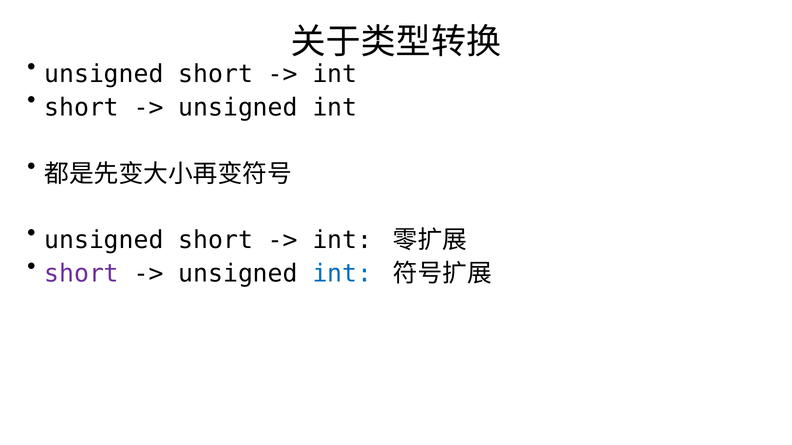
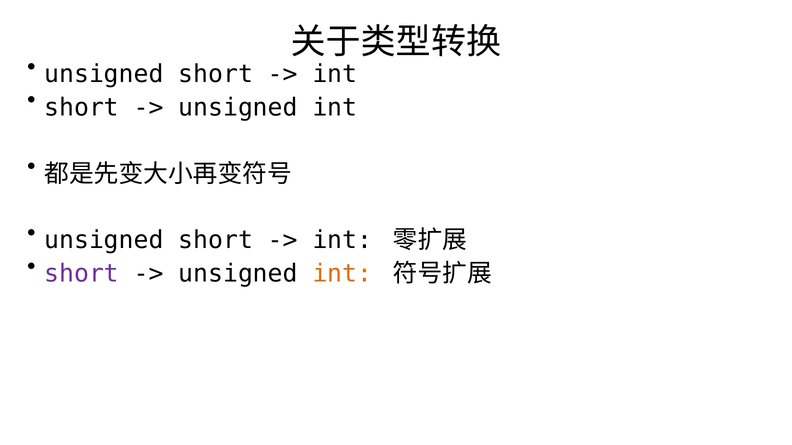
int at (342, 274) colour: blue -> orange
